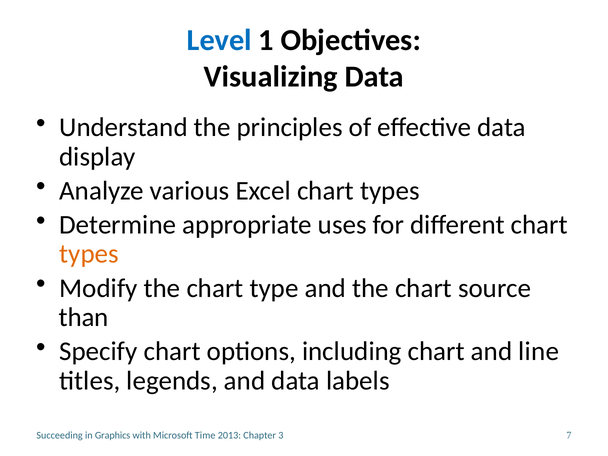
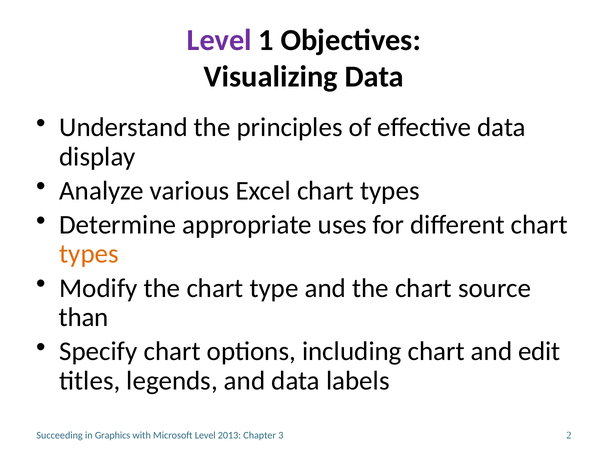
Level at (219, 40) colour: blue -> purple
line: line -> edit
Microsoft Time: Time -> Level
7: 7 -> 2
